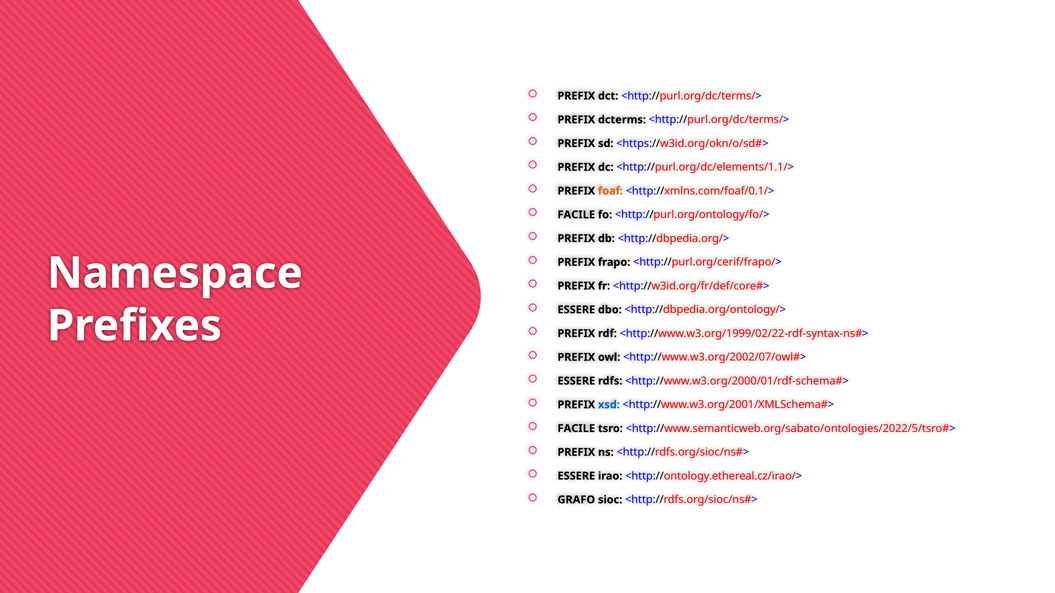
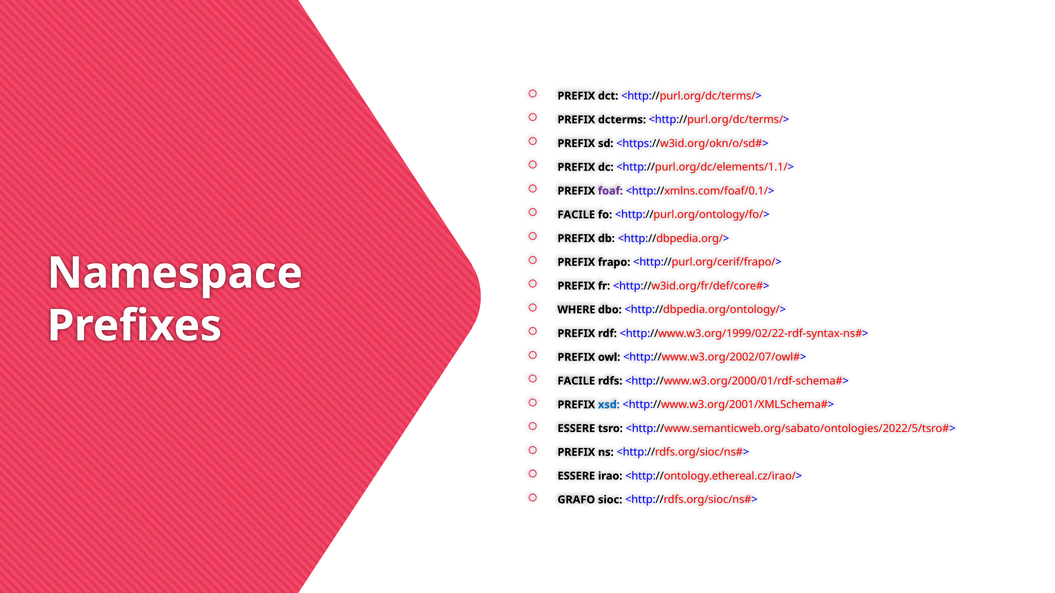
foaf colour: orange -> purple
ESSERE at (576, 310): ESSERE -> WHERE
ESSERE at (576, 381): ESSERE -> FACILE
FACILE at (576, 429): FACILE -> ESSERE
